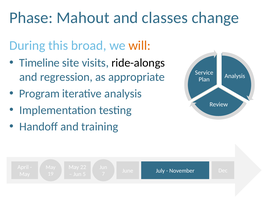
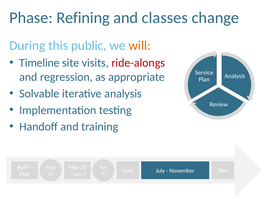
Mahout: Mahout -> Refining
broad: broad -> public
ride-alongs colour: black -> red
Program: Program -> Solvable
